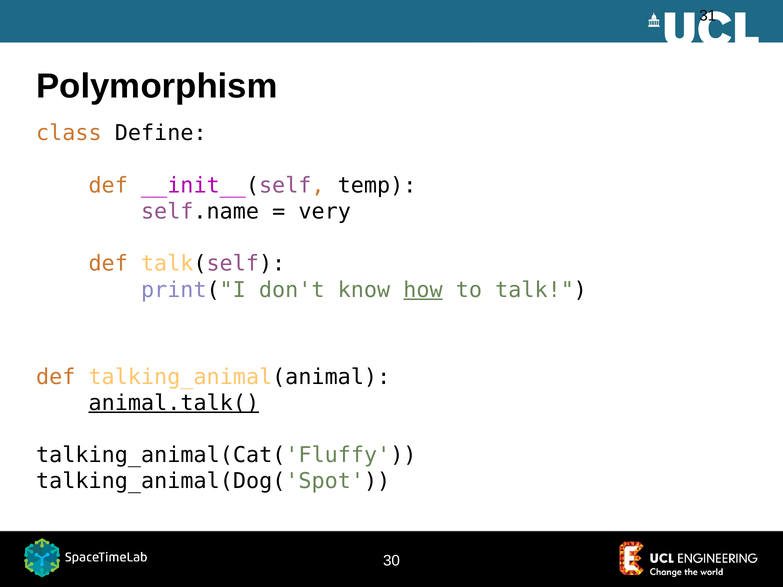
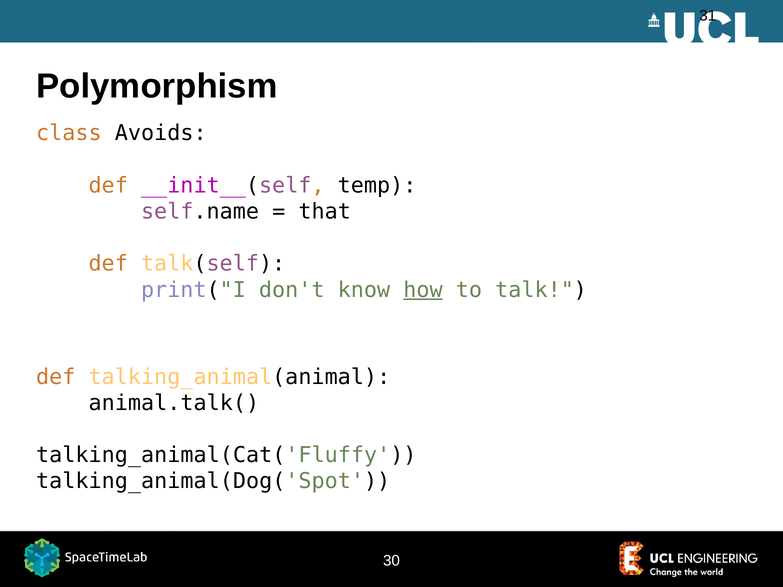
Define: Define -> Avoids
very: very -> that
animal.talk( underline: present -> none
